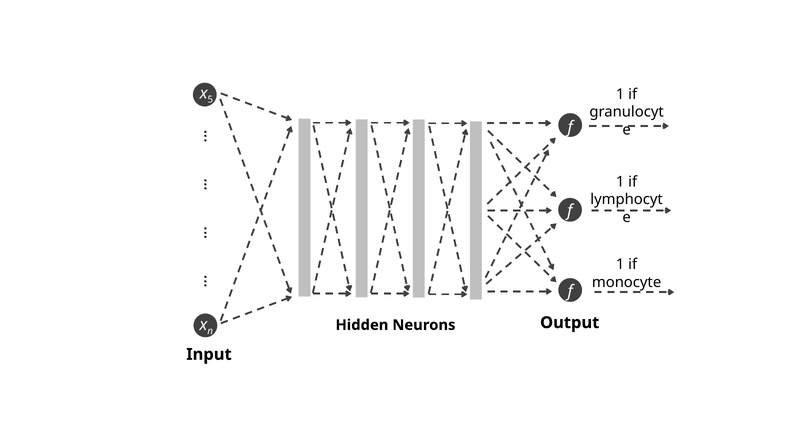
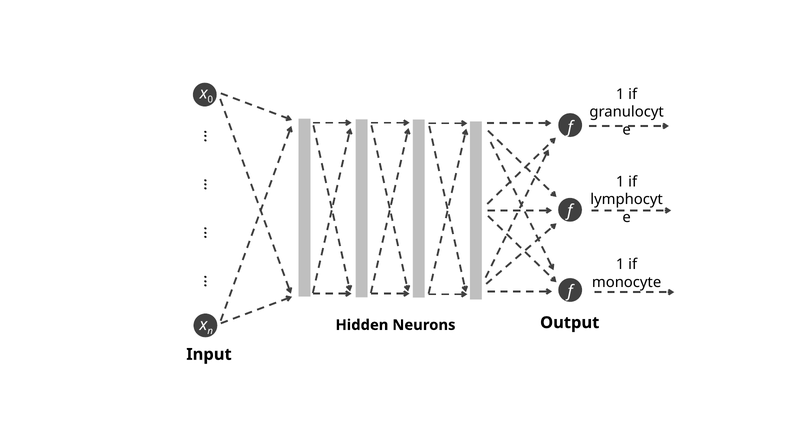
5: 5 -> 0
